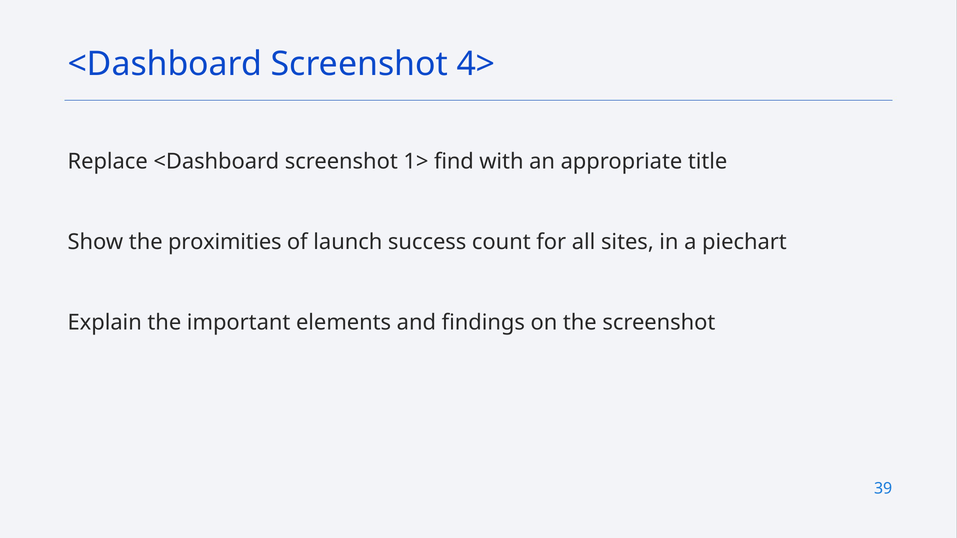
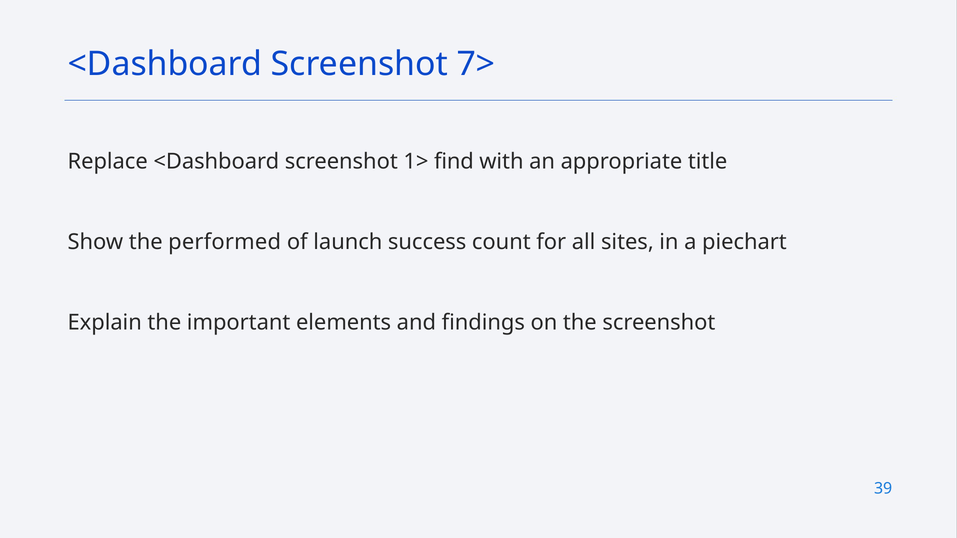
4>: 4> -> 7>
proximities: proximities -> performed
